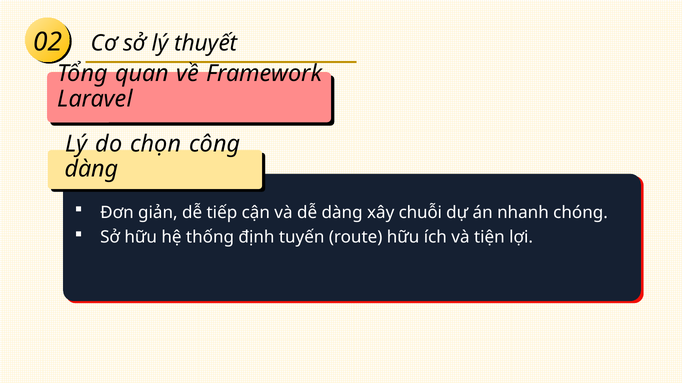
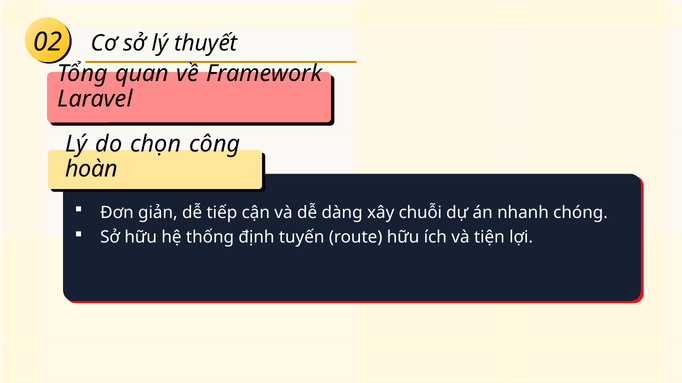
dàng at (92, 169): dàng -> hoàn
